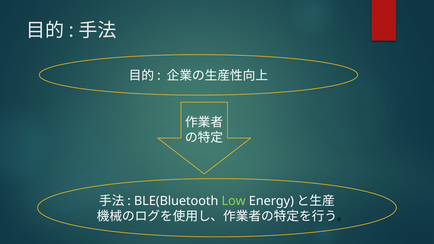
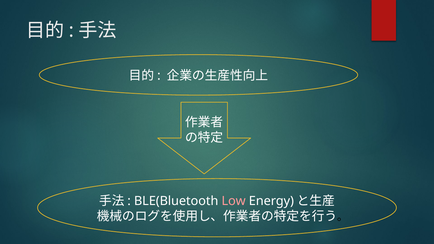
Low colour: light green -> pink
